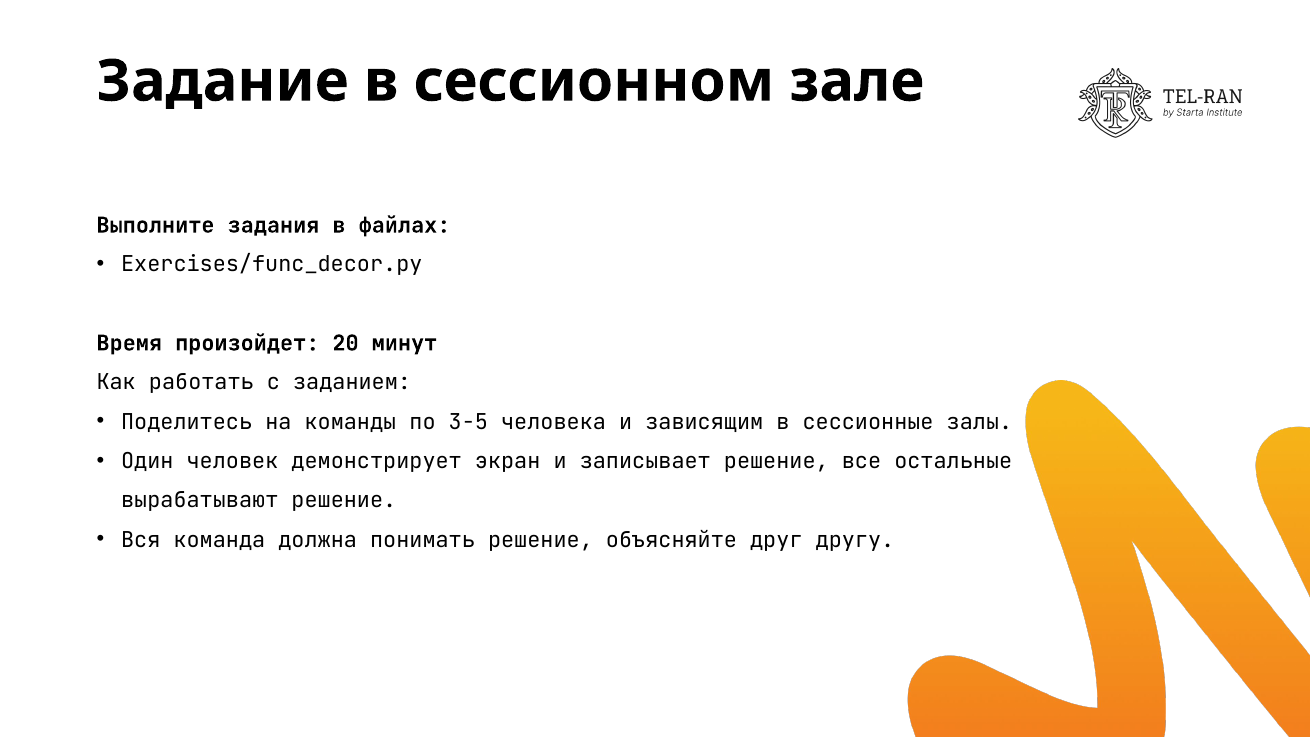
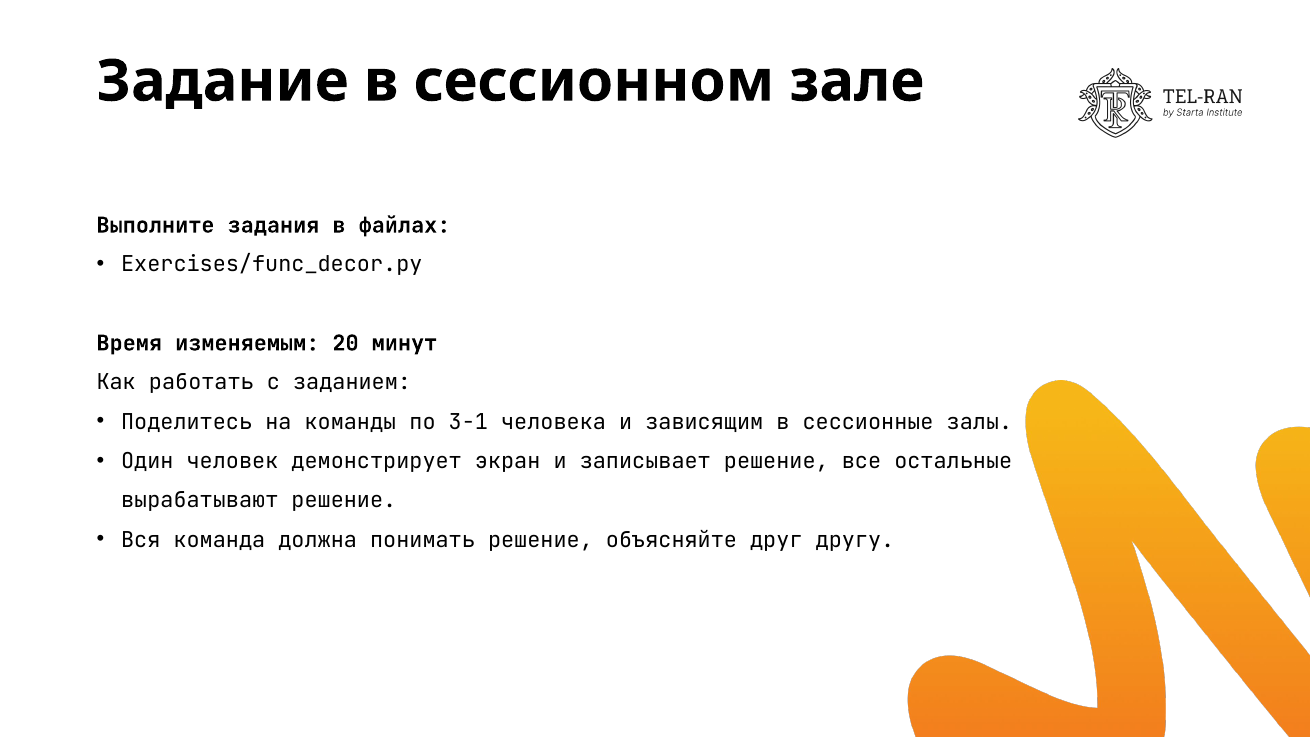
произойдет: произойдет -> изменяемым
3-5: 3-5 -> 3-1
